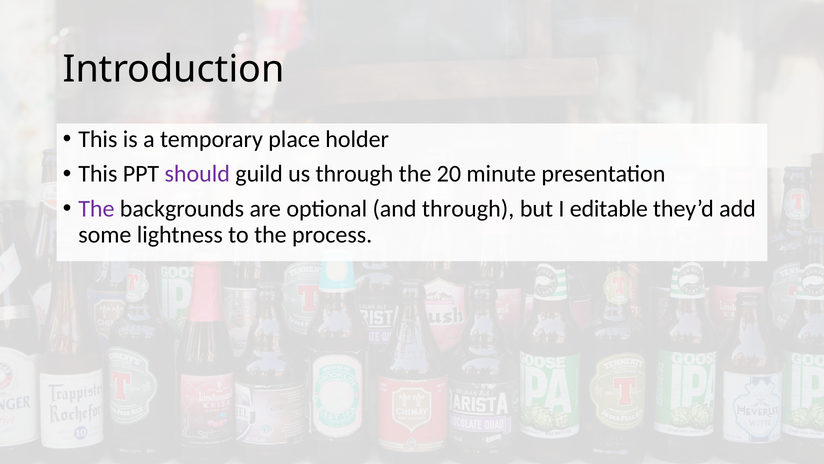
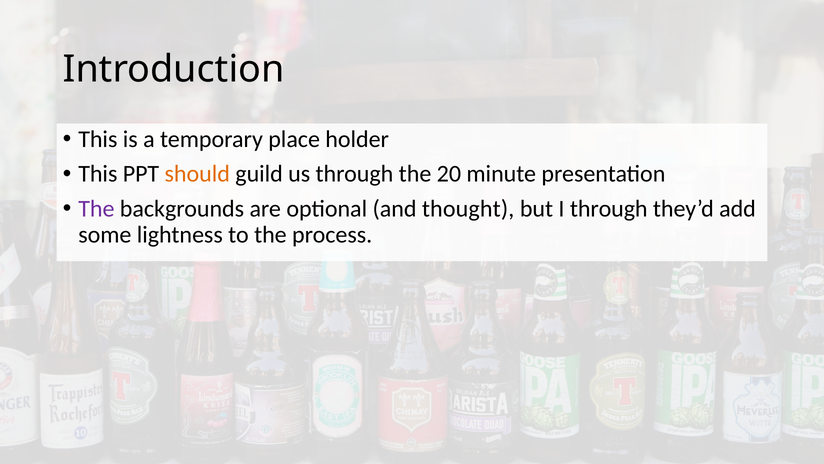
should colour: purple -> orange
and through: through -> thought
I editable: editable -> through
